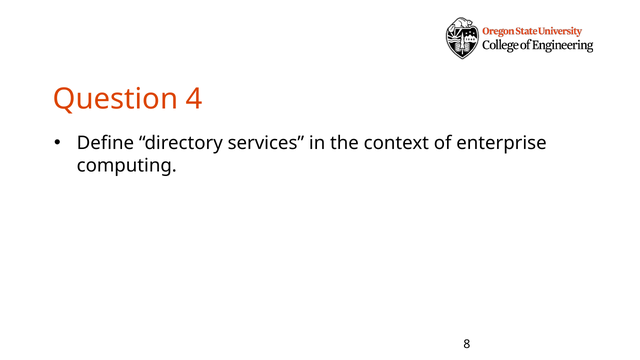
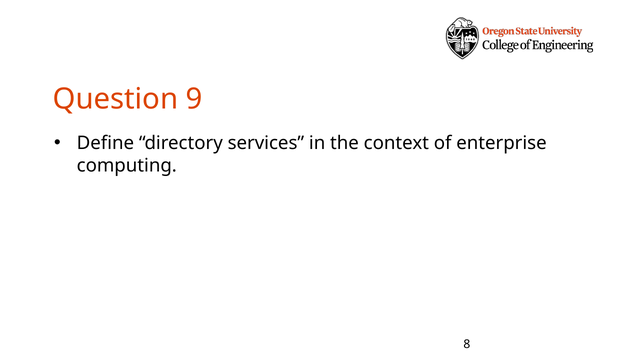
4: 4 -> 9
